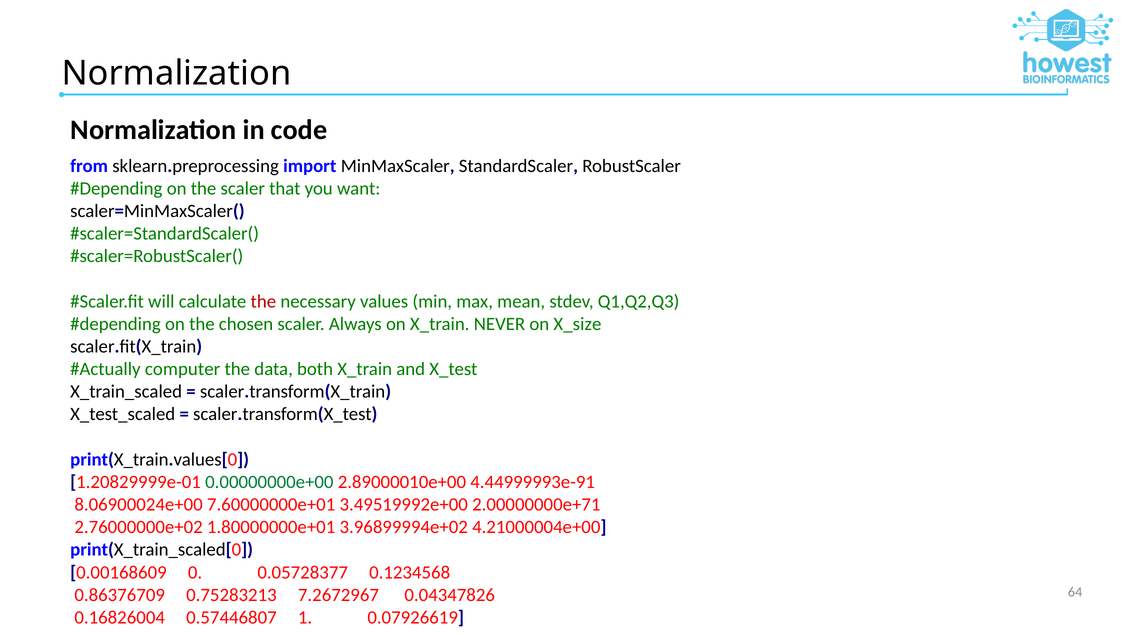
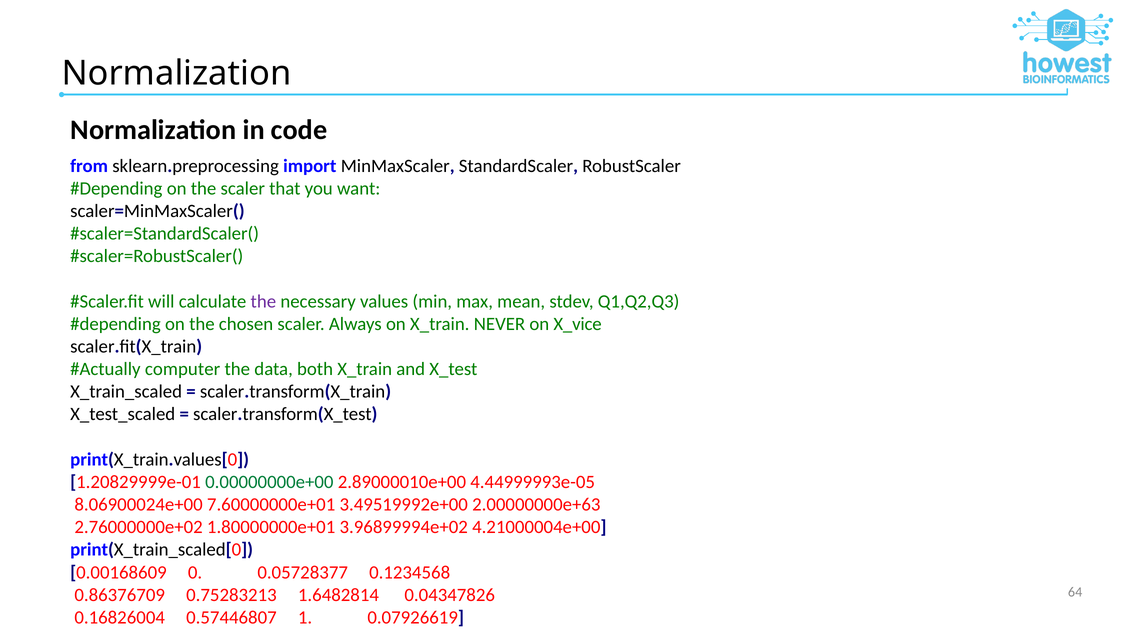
the at (263, 301) colour: red -> purple
X_size: X_size -> X_vice
4.44999993e-91: 4.44999993e-91 -> 4.44999993e-05
2.00000000e+71: 2.00000000e+71 -> 2.00000000e+63
7.2672967: 7.2672967 -> 1.6482814
